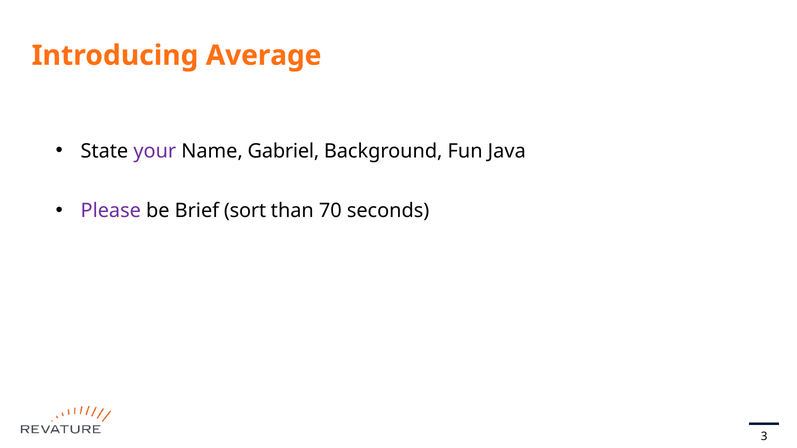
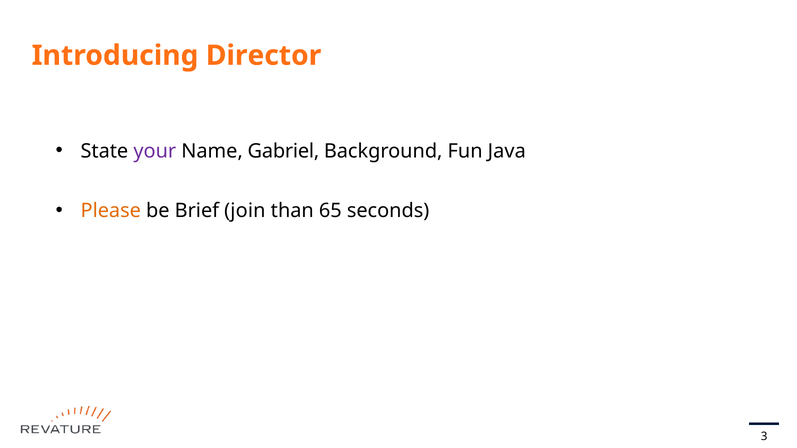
Average: Average -> Director
Please colour: purple -> orange
sort: sort -> join
70: 70 -> 65
